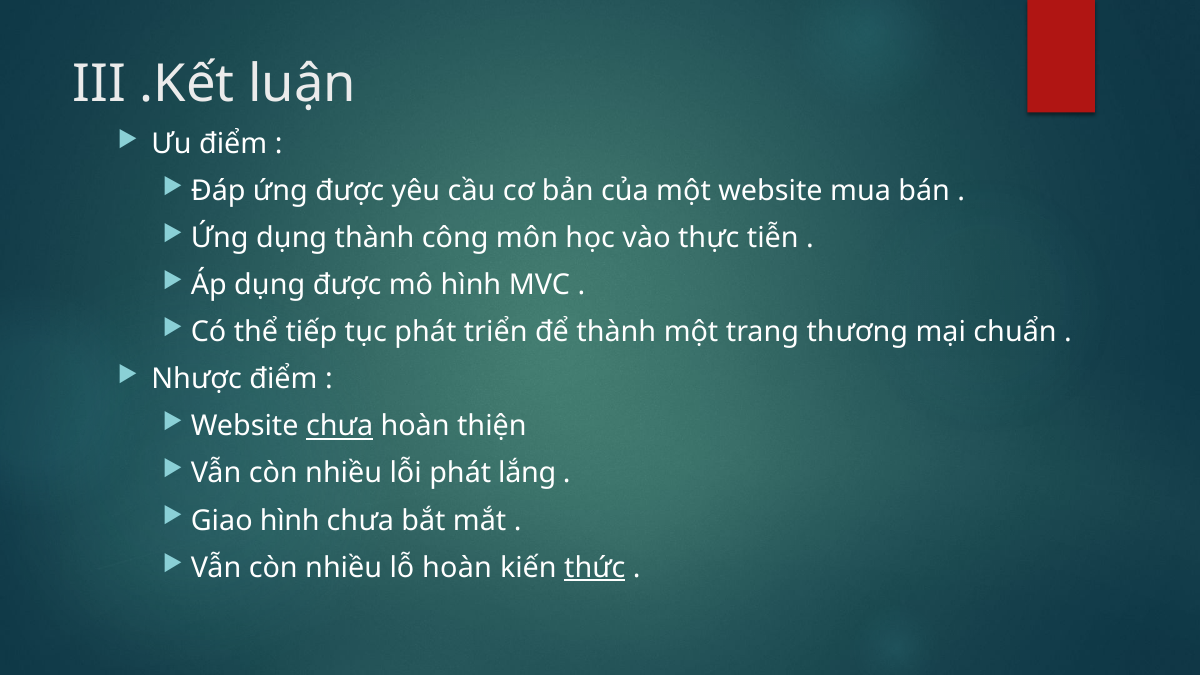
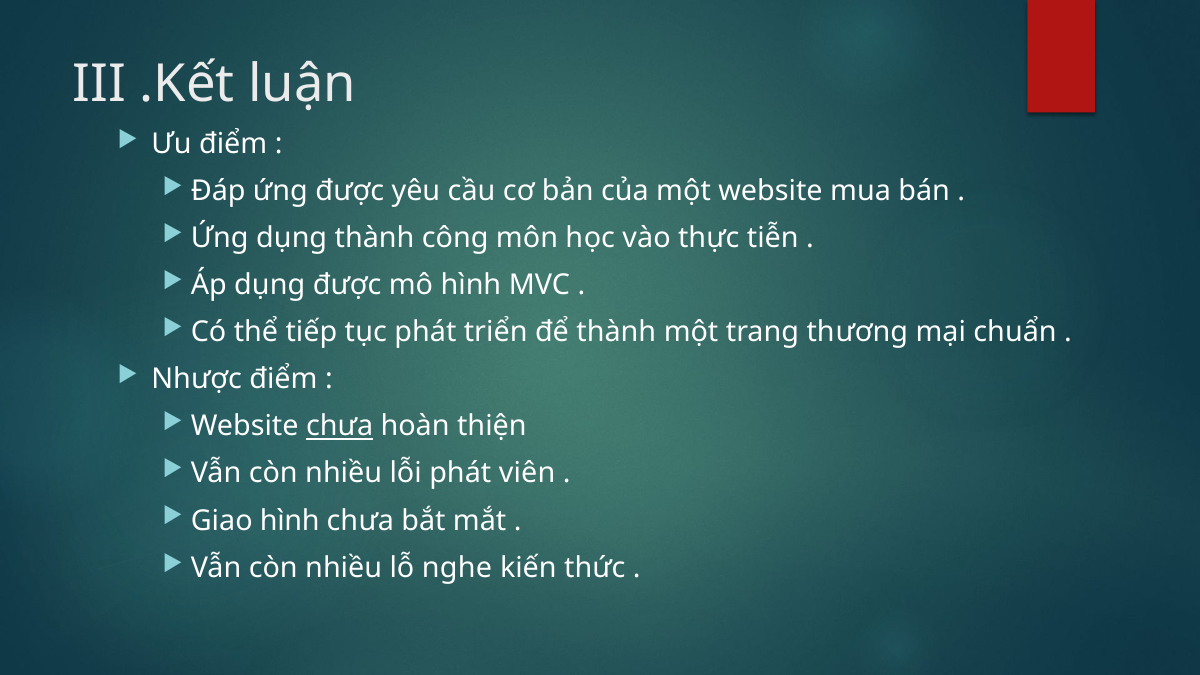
lắng: lắng -> viên
lỗ hoàn: hoàn -> nghe
thức underline: present -> none
